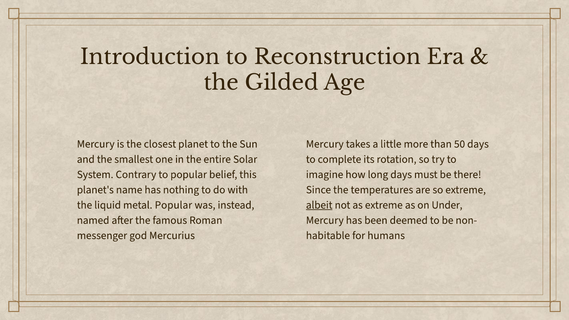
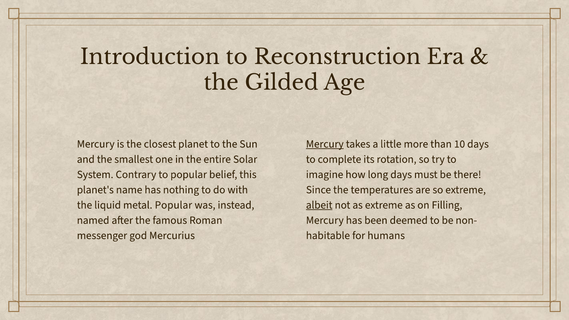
Mercury at (325, 144) underline: none -> present
50: 50 -> 10
Under: Under -> Filling
